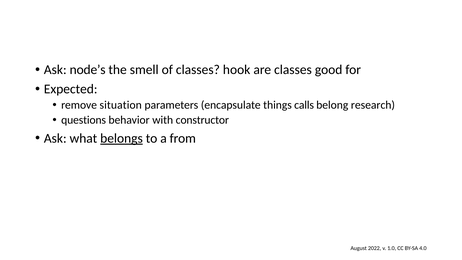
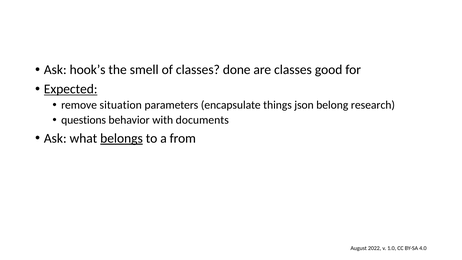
node’s: node’s -> hook’s
hook: hook -> done
Expected underline: none -> present
calls: calls -> json
constructor: constructor -> documents
